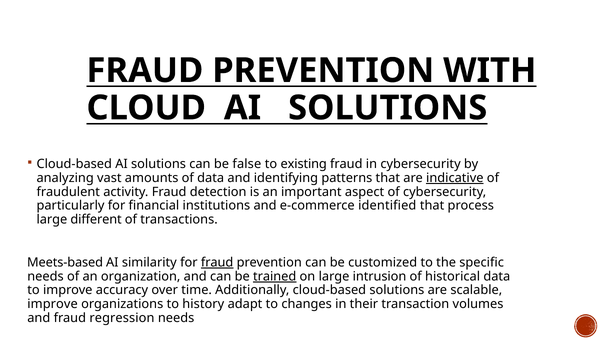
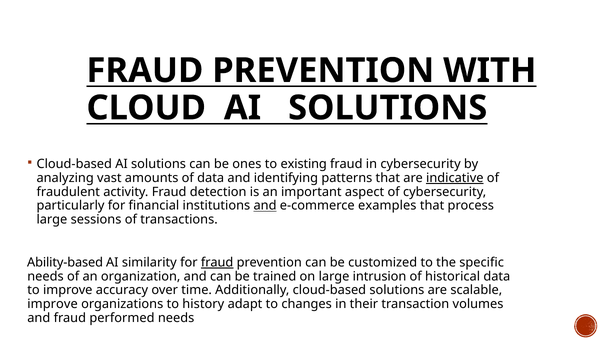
false: false -> ones
and at (265, 205) underline: none -> present
identified: identified -> examples
different: different -> sessions
Meets-based: Meets-based -> Ability-based
trained underline: present -> none
regression: regression -> performed
